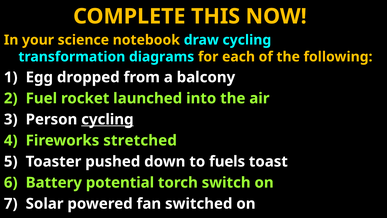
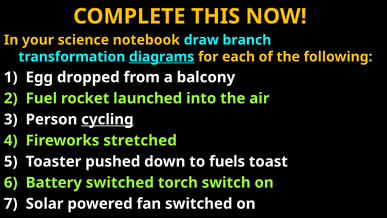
draw cycling: cycling -> branch
diagrams underline: none -> present
Battery potential: potential -> switched
